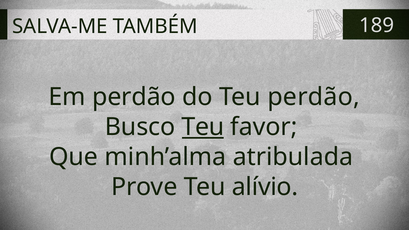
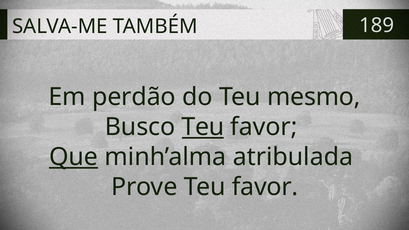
Teu perdão: perdão -> mesmo
Que underline: none -> present
Prove Teu alívio: alívio -> favor
